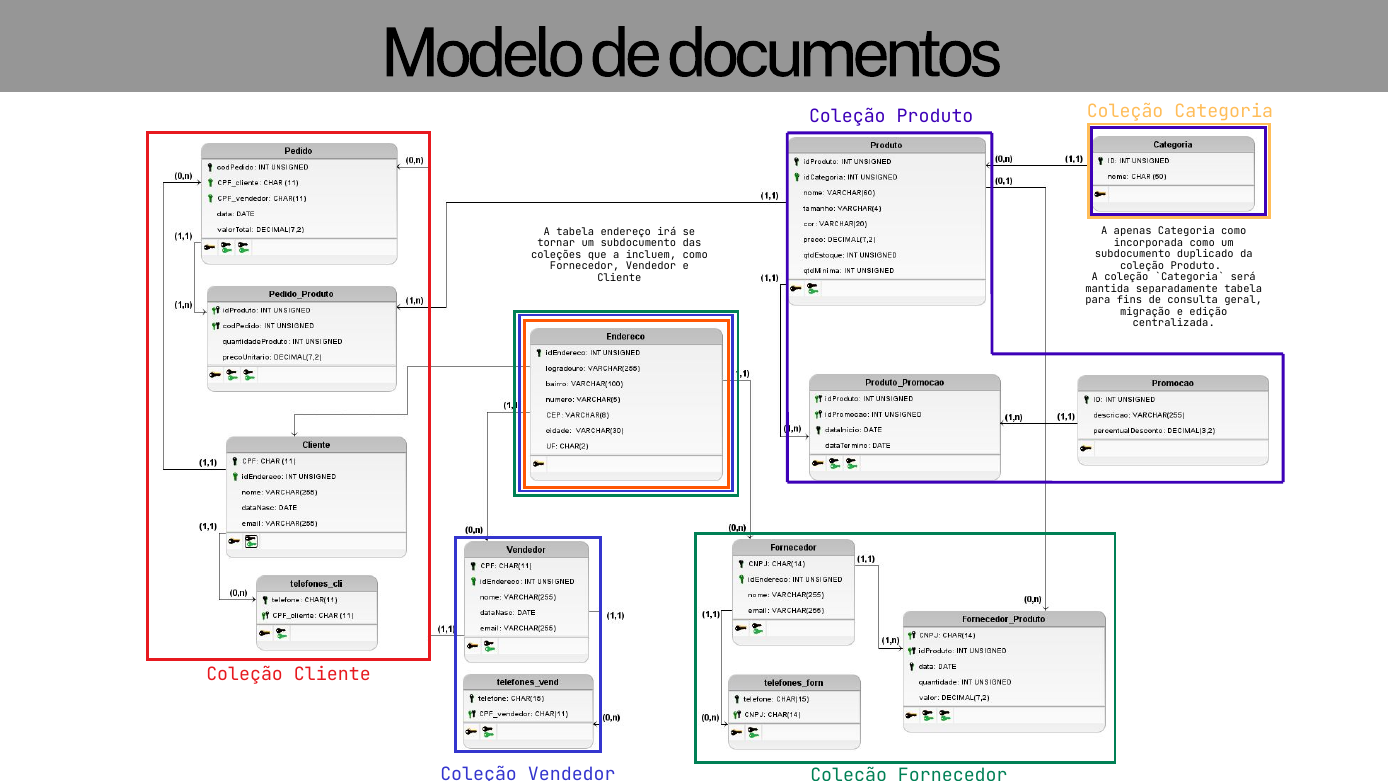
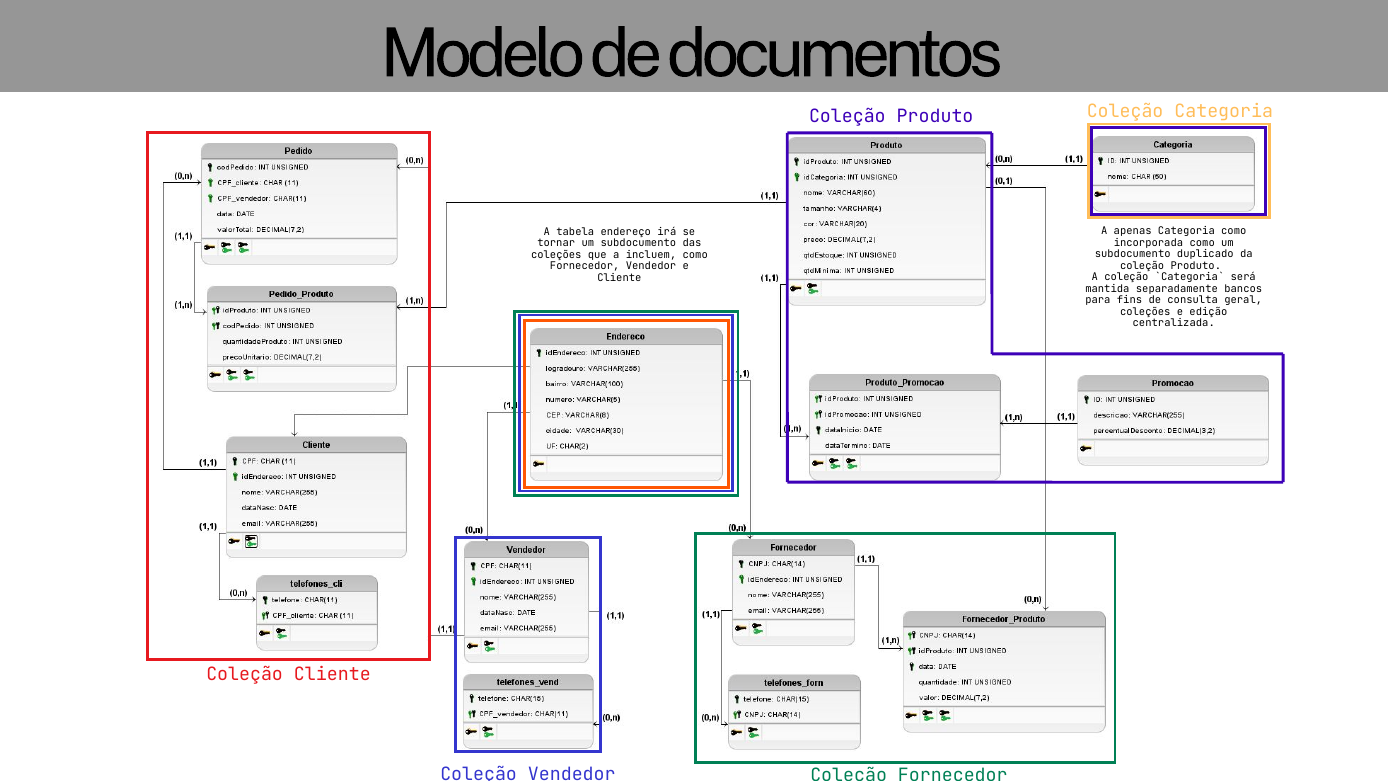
separadamente tabela: tabela -> bancos
migração at (1145, 312): migração -> coleções
